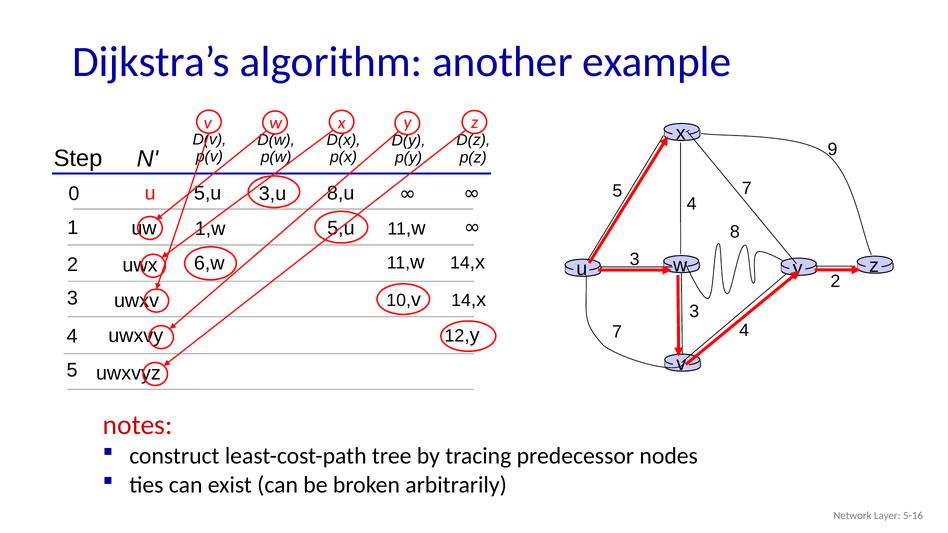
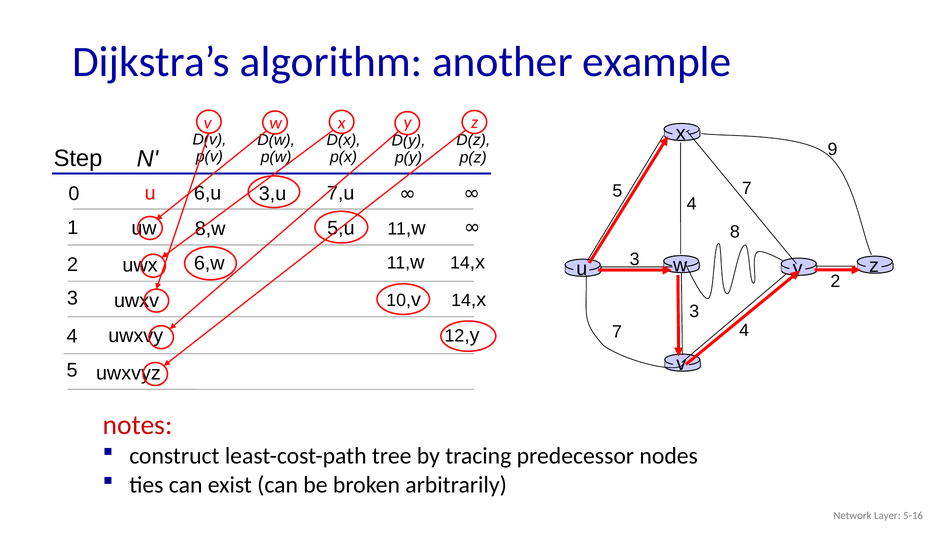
5,u at (208, 193): 5,u -> 6,u
8,u: 8,u -> 7,u
1,w: 1,w -> 8,w
